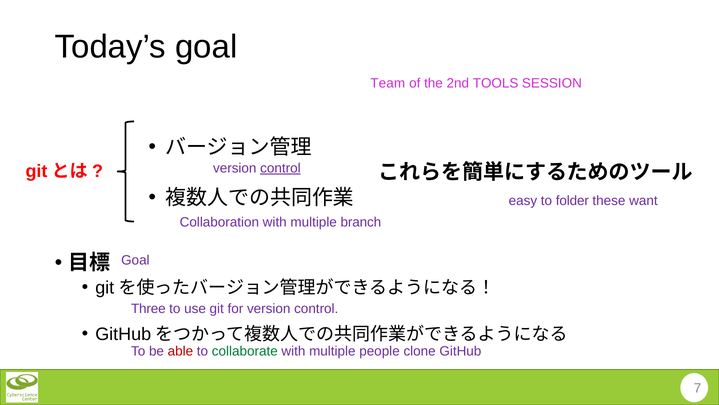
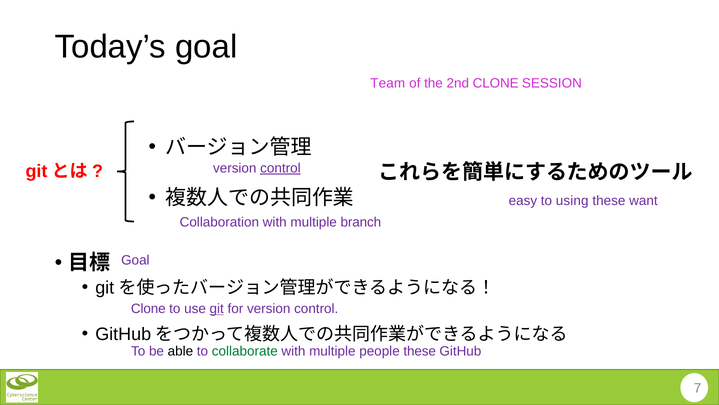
2nd TOOLS: TOOLS -> CLONE
folder: folder -> using
Three at (148, 309): Three -> Clone
git underline: none -> present
able colour: red -> black
people clone: clone -> these
